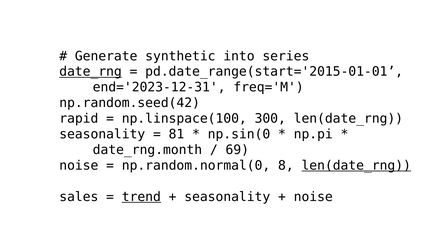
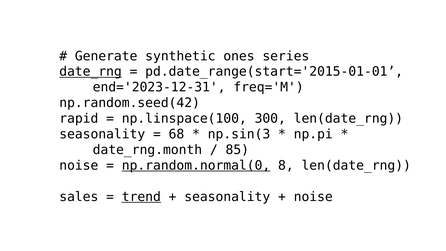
into: into -> ones
81: 81 -> 68
np.sin(0: np.sin(0 -> np.sin(3
69: 69 -> 85
np.random.normal(0 underline: none -> present
len(date_rng at (356, 165) underline: present -> none
